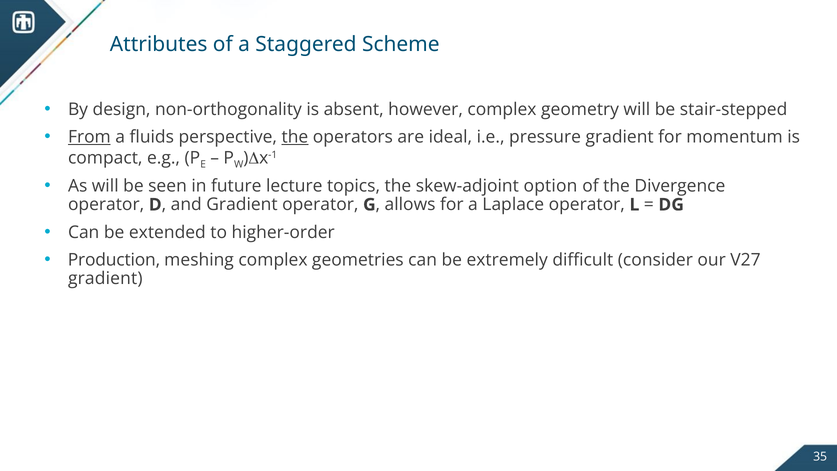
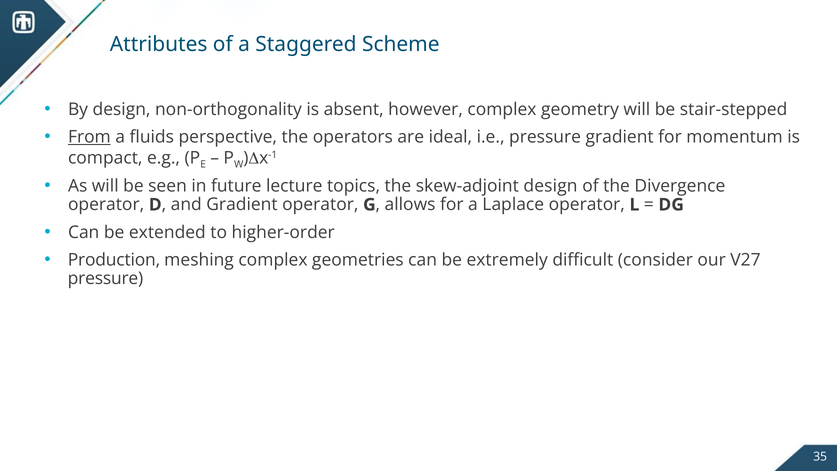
the at (295, 137) underline: present -> none
skew-adjoint option: option -> design
gradient at (105, 279): gradient -> pressure
